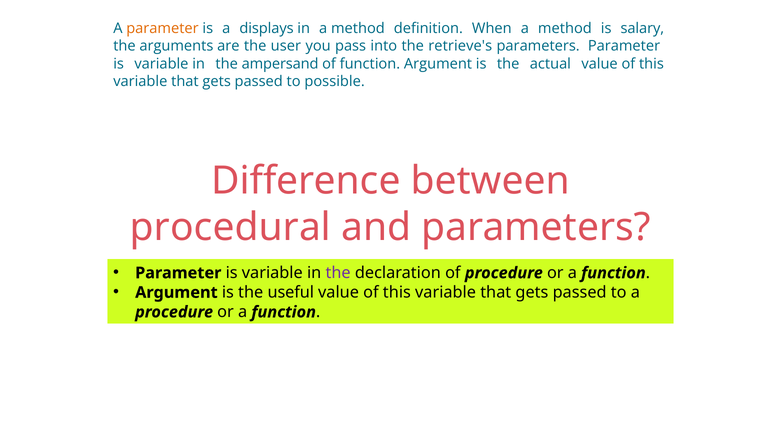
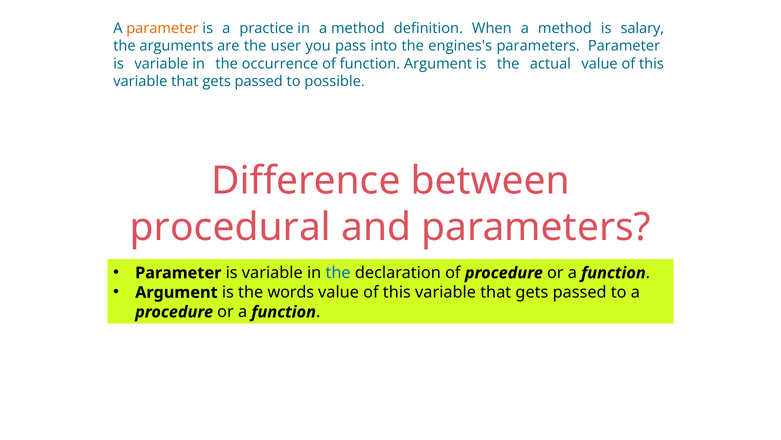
displays: displays -> practice
retrieve's: retrieve's -> engines's
ampersand: ampersand -> occurrence
the at (338, 272) colour: purple -> blue
useful: useful -> words
